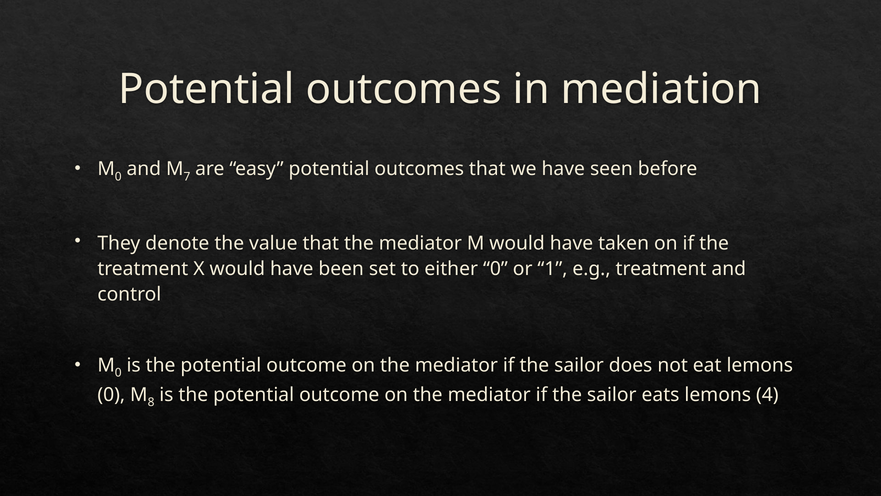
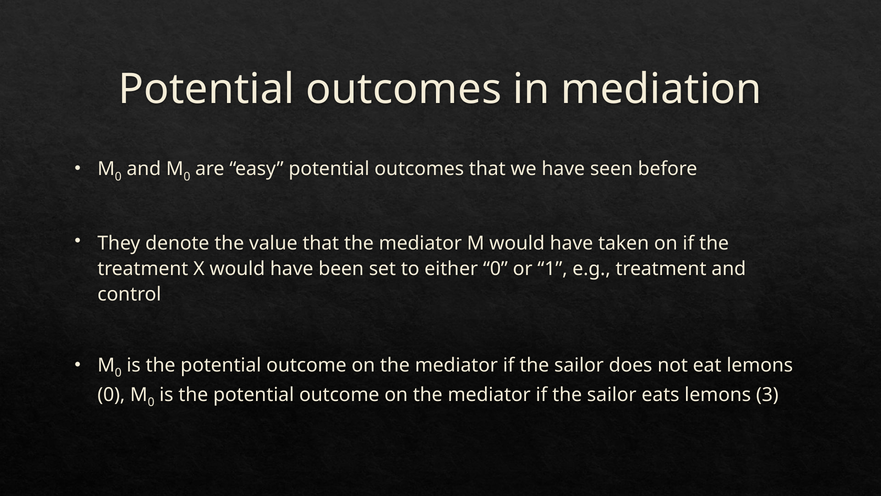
and M 7: 7 -> 0
0 M 8: 8 -> 0
4: 4 -> 3
